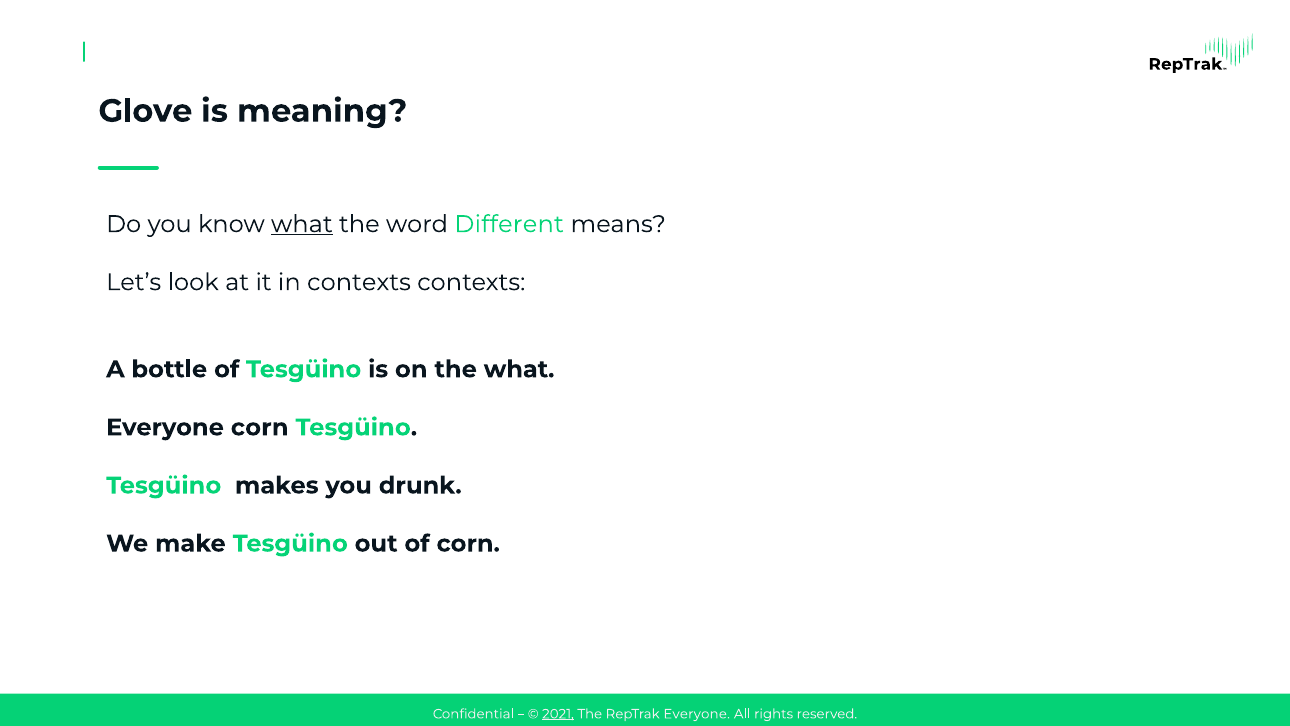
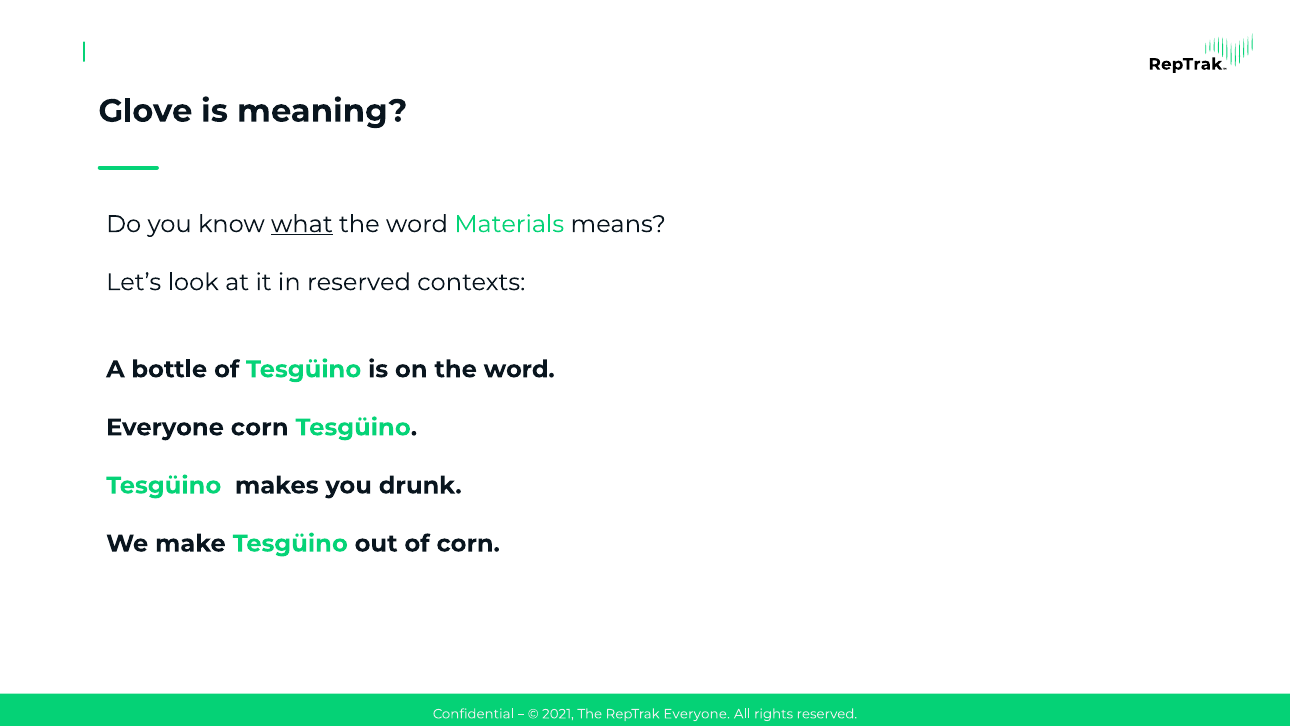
Different: Different -> Materials
in contexts: contexts -> reserved
on the what: what -> word
2021 underline: present -> none
